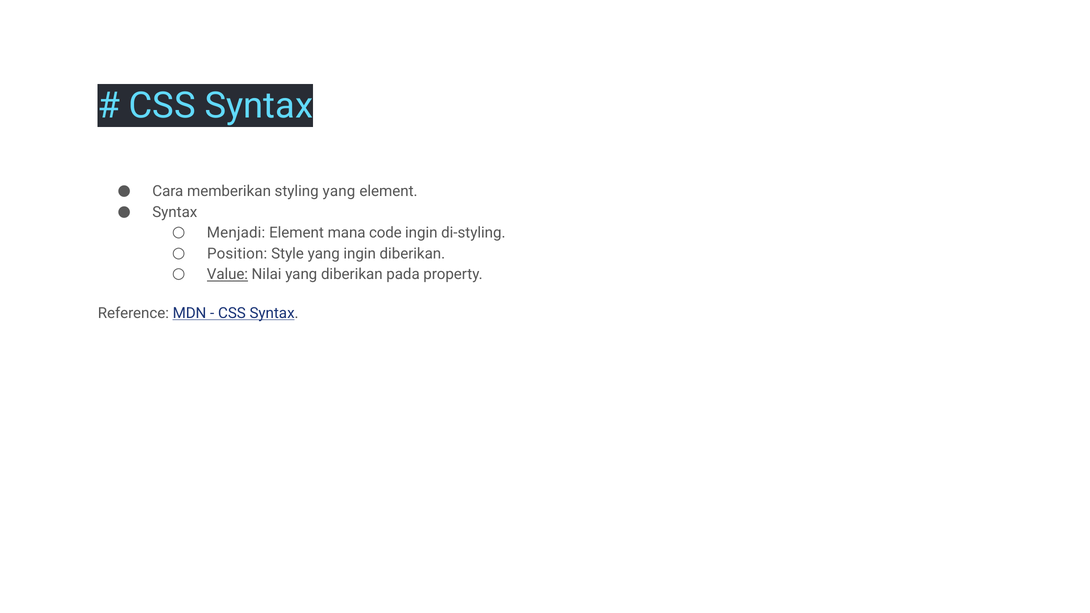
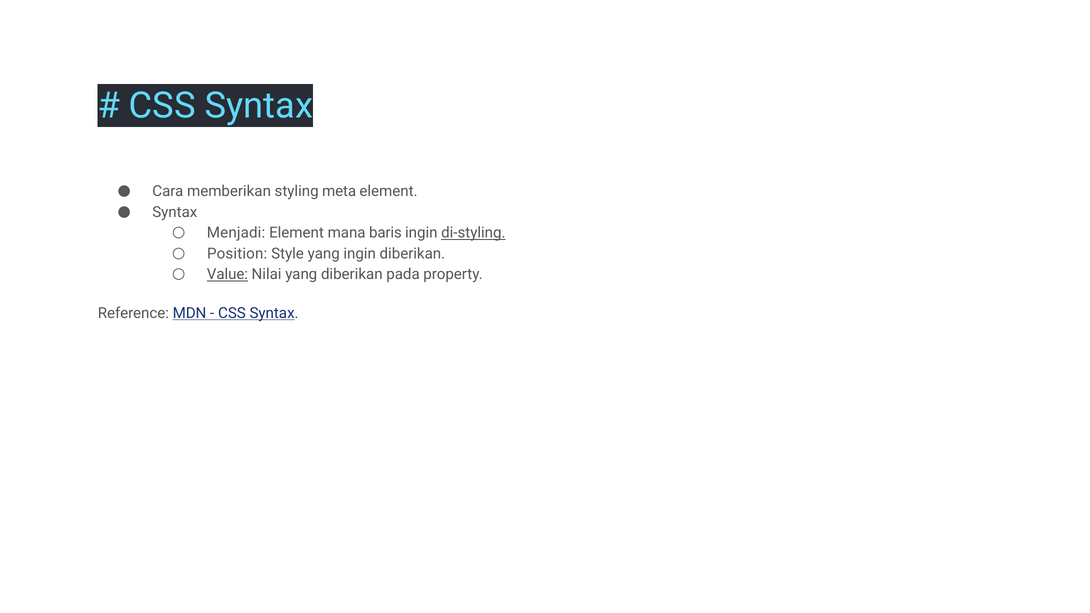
styling yang: yang -> meta
code: code -> baris
di-styling underline: none -> present
